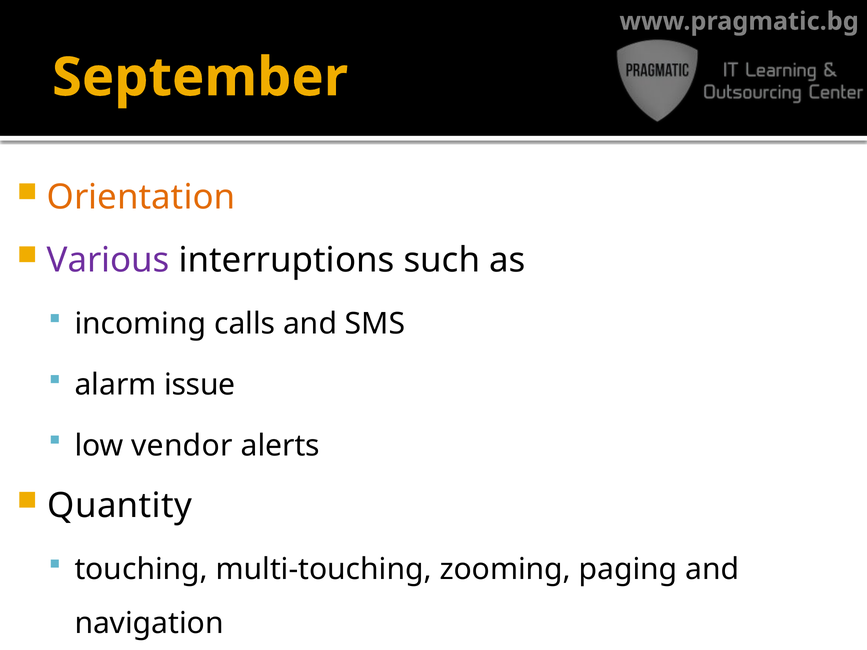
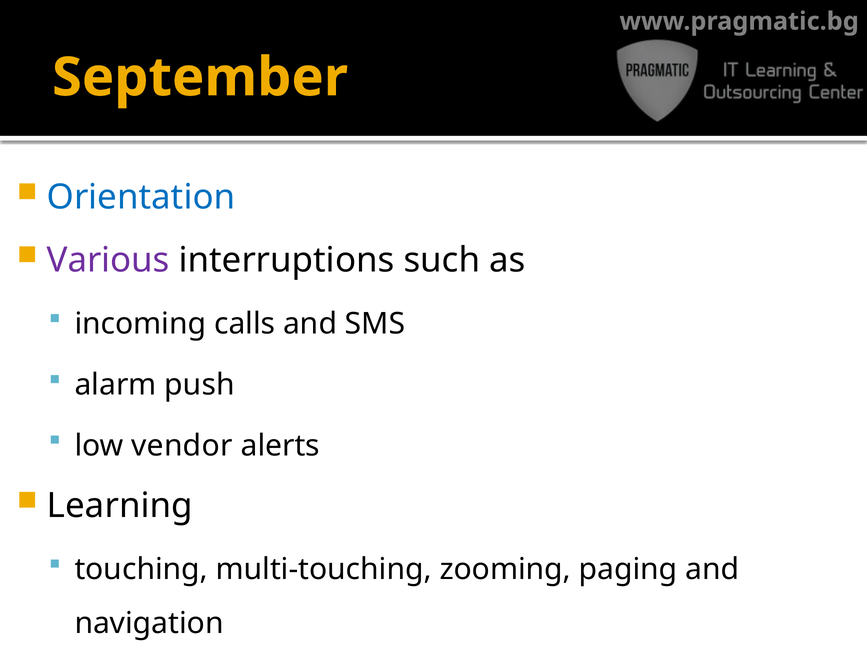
Orientation colour: orange -> blue
issue: issue -> push
Quantity: Quantity -> Learning
